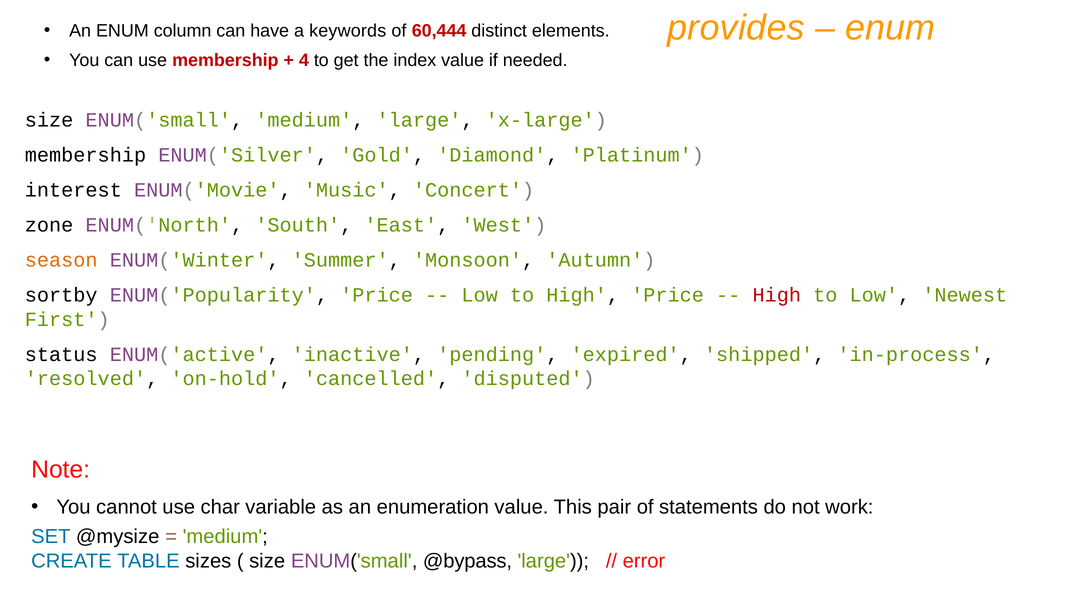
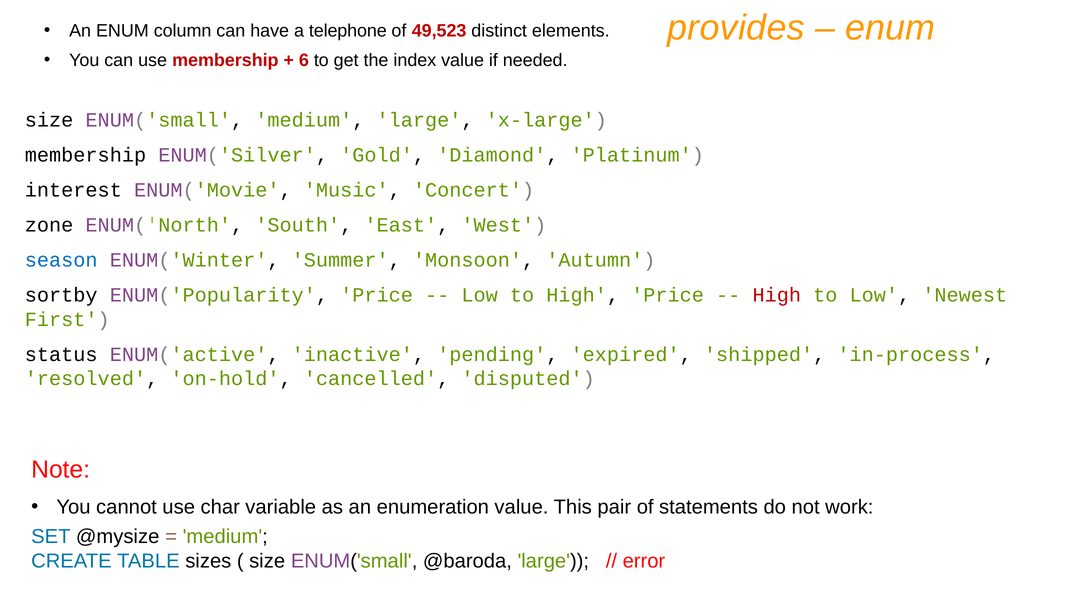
keywords: keywords -> telephone
60,444: 60,444 -> 49,523
4: 4 -> 6
season colour: orange -> blue
@bypass: @bypass -> @baroda
